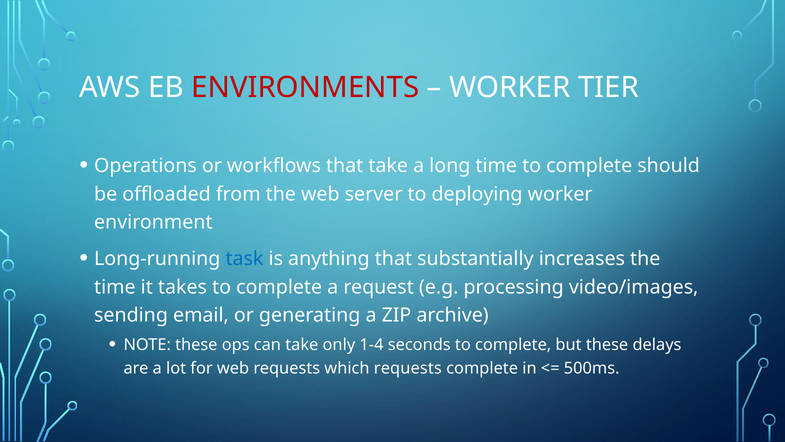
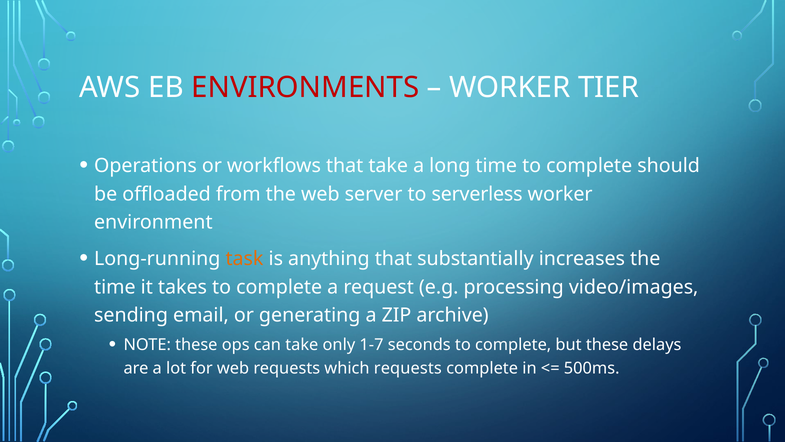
deploying: deploying -> serverless
task colour: blue -> orange
1-4: 1-4 -> 1-7
